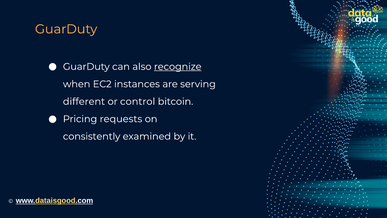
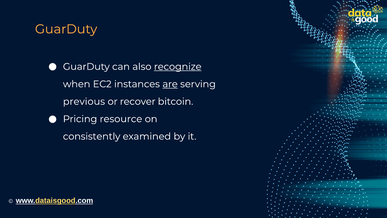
are underline: none -> present
different: different -> previous
control: control -> recover
requests: requests -> resource
